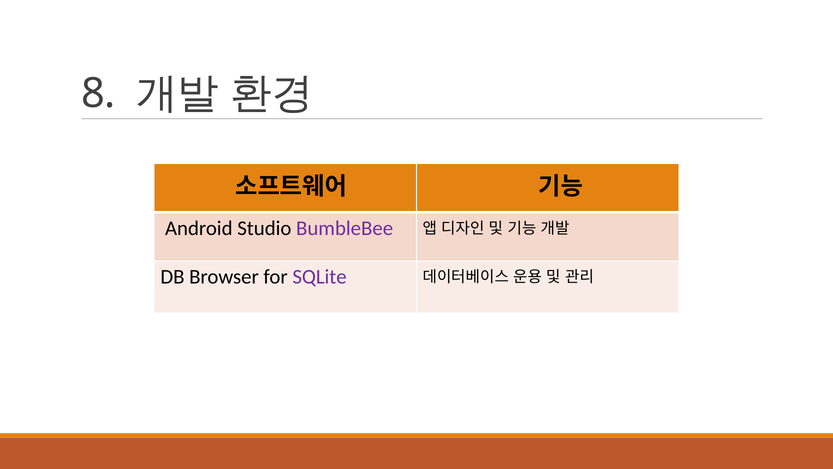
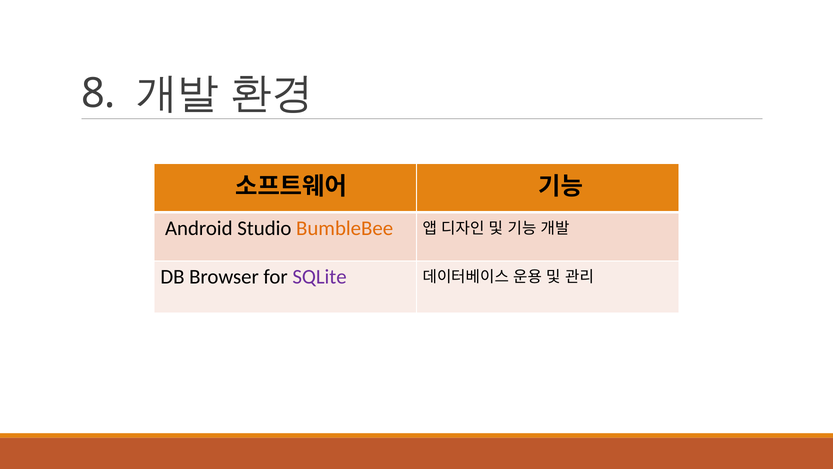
BumbleBee colour: purple -> orange
